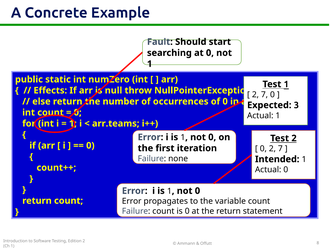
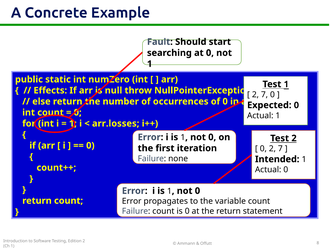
Expected 3: 3 -> 0
arr.teams: arr.teams -> arr.losses
